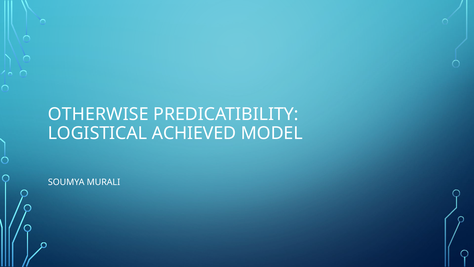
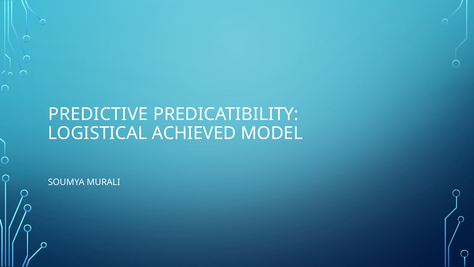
OTHERWISE: OTHERWISE -> PREDICTIVE
